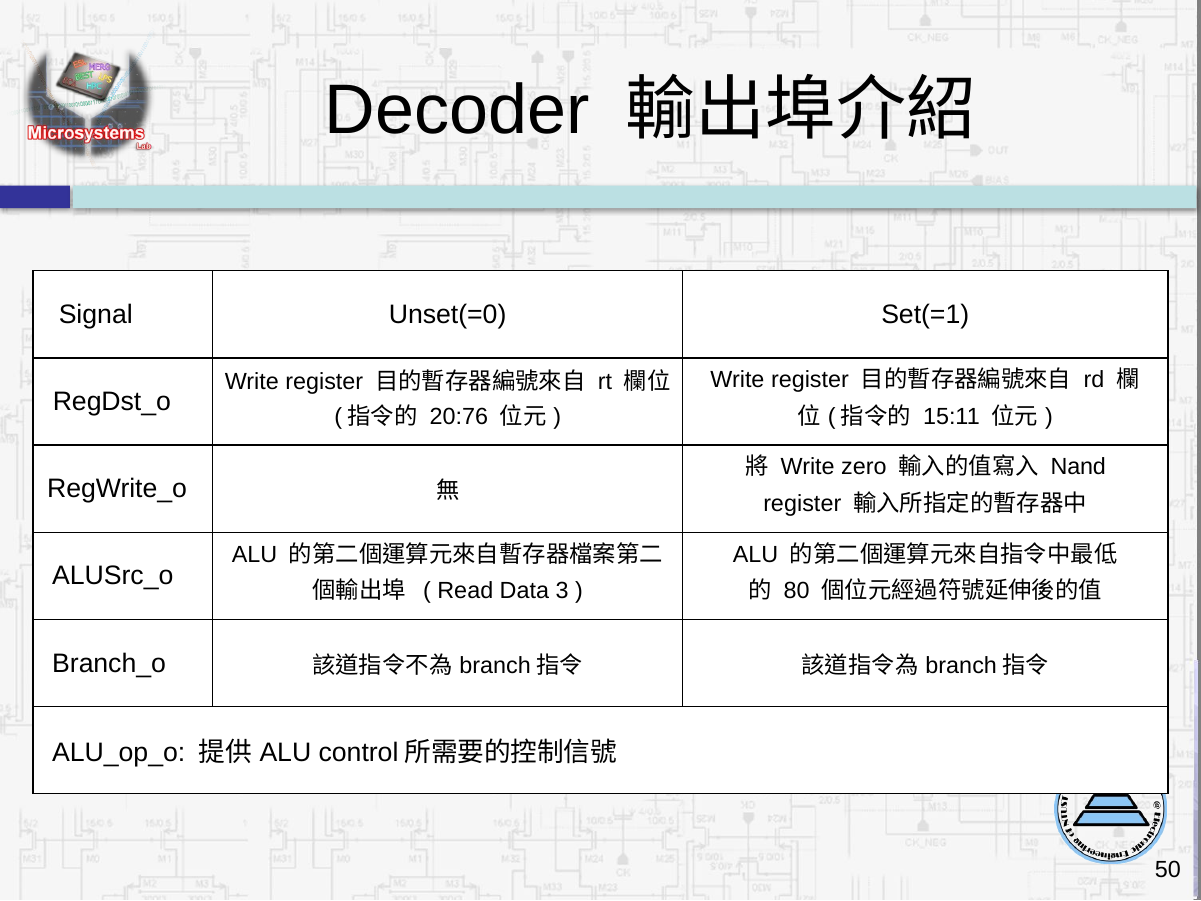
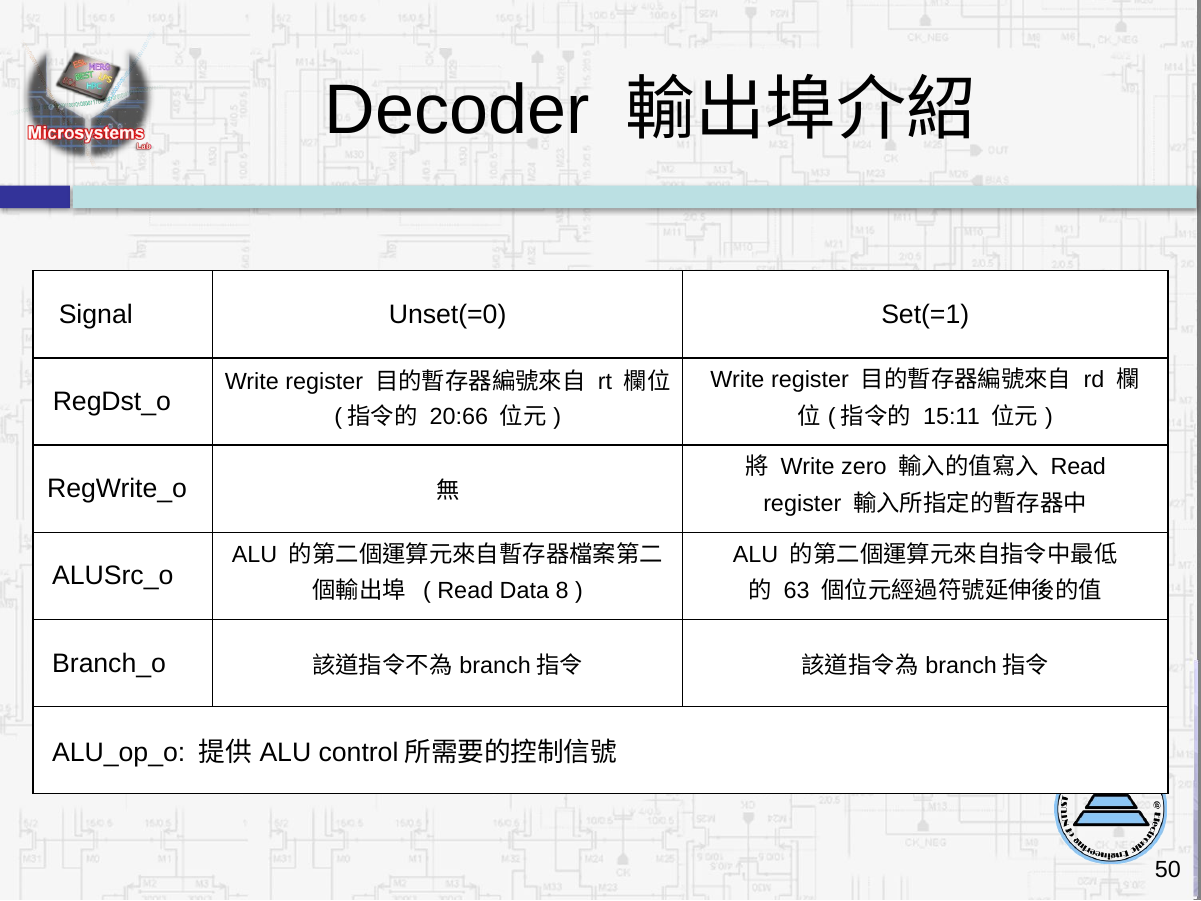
20:76: 20:76 -> 20:66
Nand at (1078, 467): Nand -> Read
3: 3 -> 8
80: 80 -> 63
